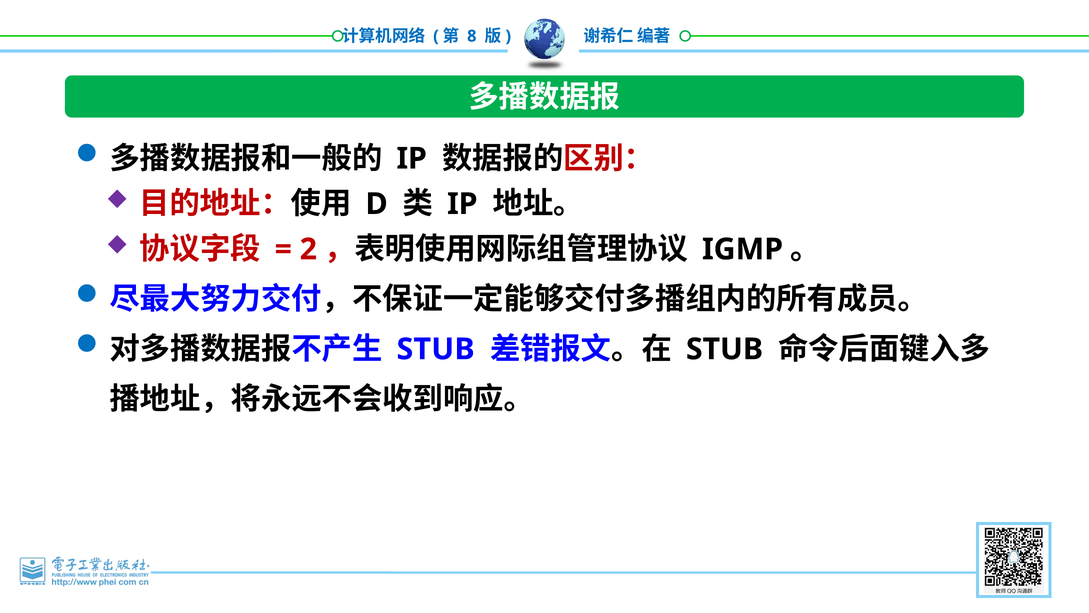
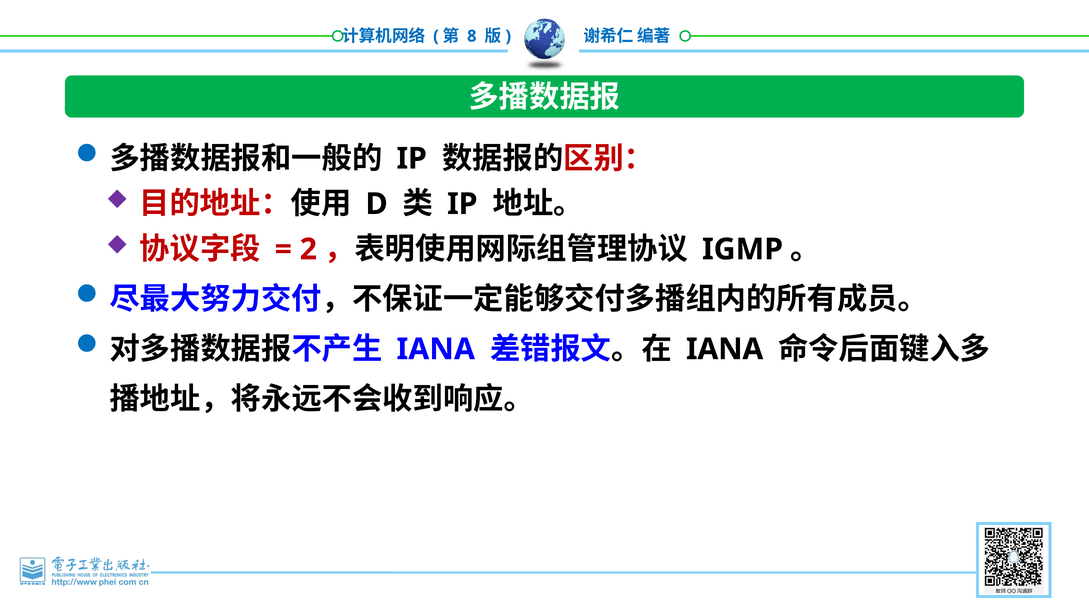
STUB at (436, 349): STUB -> IANA
STUB at (724, 349): STUB -> IANA
